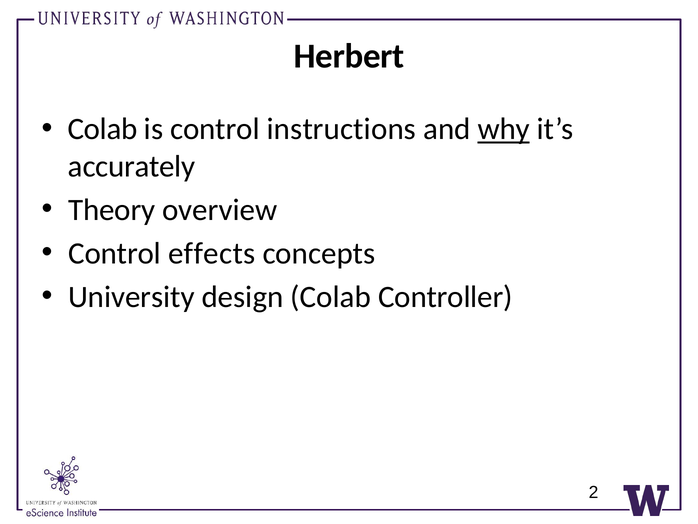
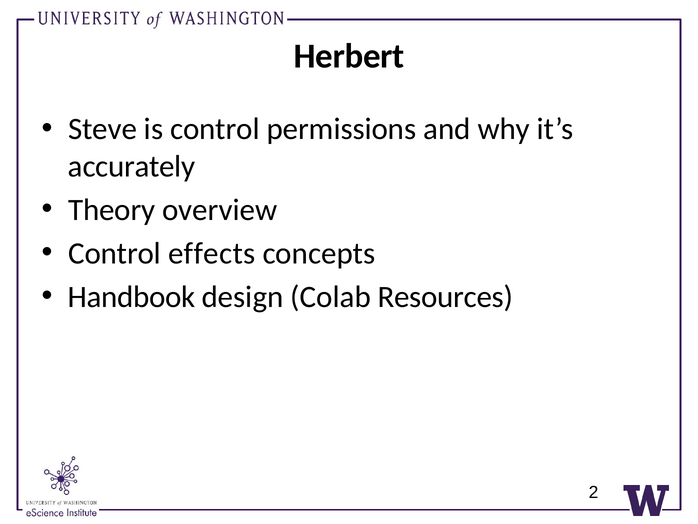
Colab at (103, 129): Colab -> Steve
instructions: instructions -> permissions
why underline: present -> none
University: University -> Handbook
Controller: Controller -> Resources
